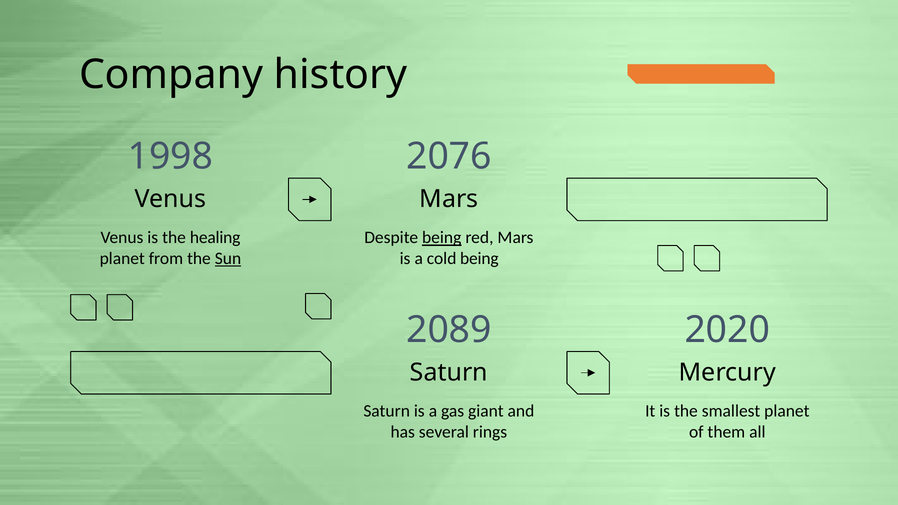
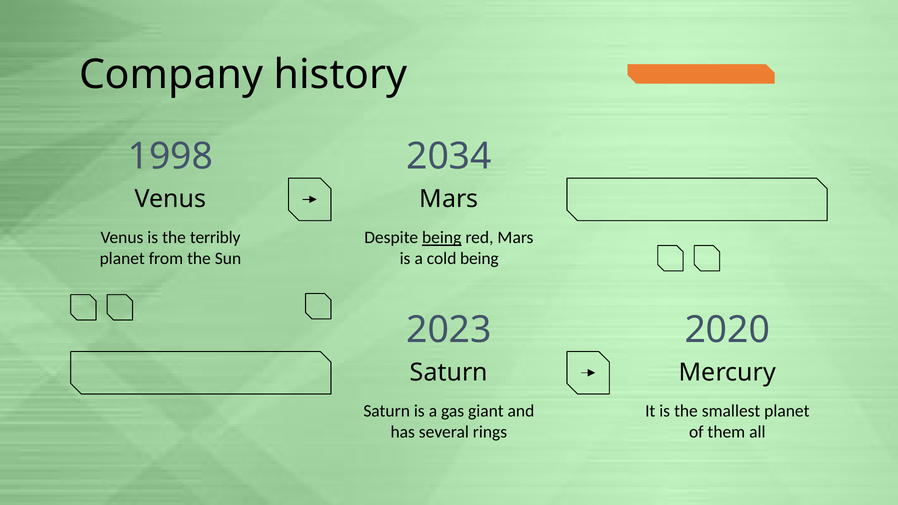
2076: 2076 -> 2034
healing: healing -> terribly
Sun underline: present -> none
2089: 2089 -> 2023
